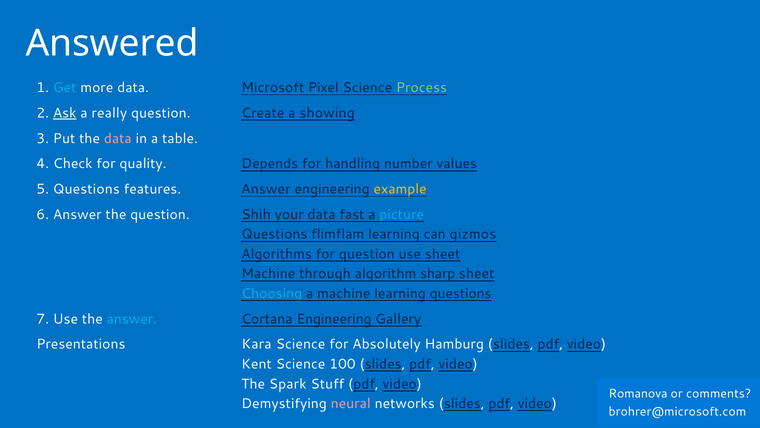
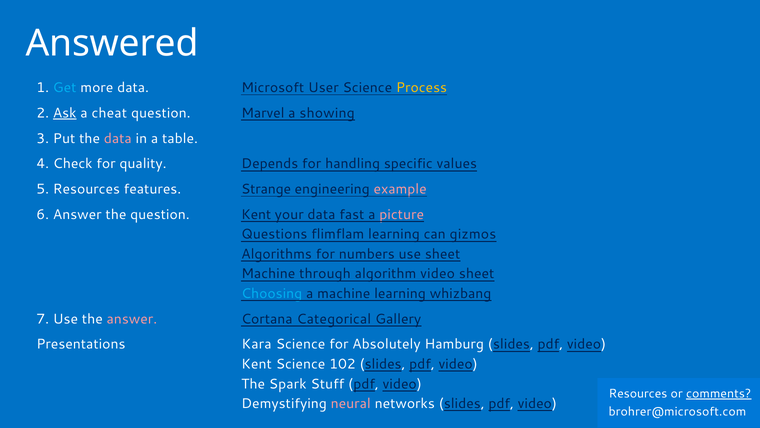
Pixel: Pixel -> User
Process colour: light green -> yellow
really: really -> cheat
Create: Create -> Marvel
number: number -> specific
5 Questions: Questions -> Resources
features Answer: Answer -> Strange
example colour: yellow -> pink
question Shih: Shih -> Kent
picture colour: light blue -> pink
for question: question -> numbers
algorithm sharp: sharp -> video
learning questions: questions -> whizbang
answer at (132, 319) colour: light blue -> pink
Cortana Engineering: Engineering -> Categorical
100: 100 -> 102
Romanova at (638, 393): Romanova -> Resources
comments underline: none -> present
